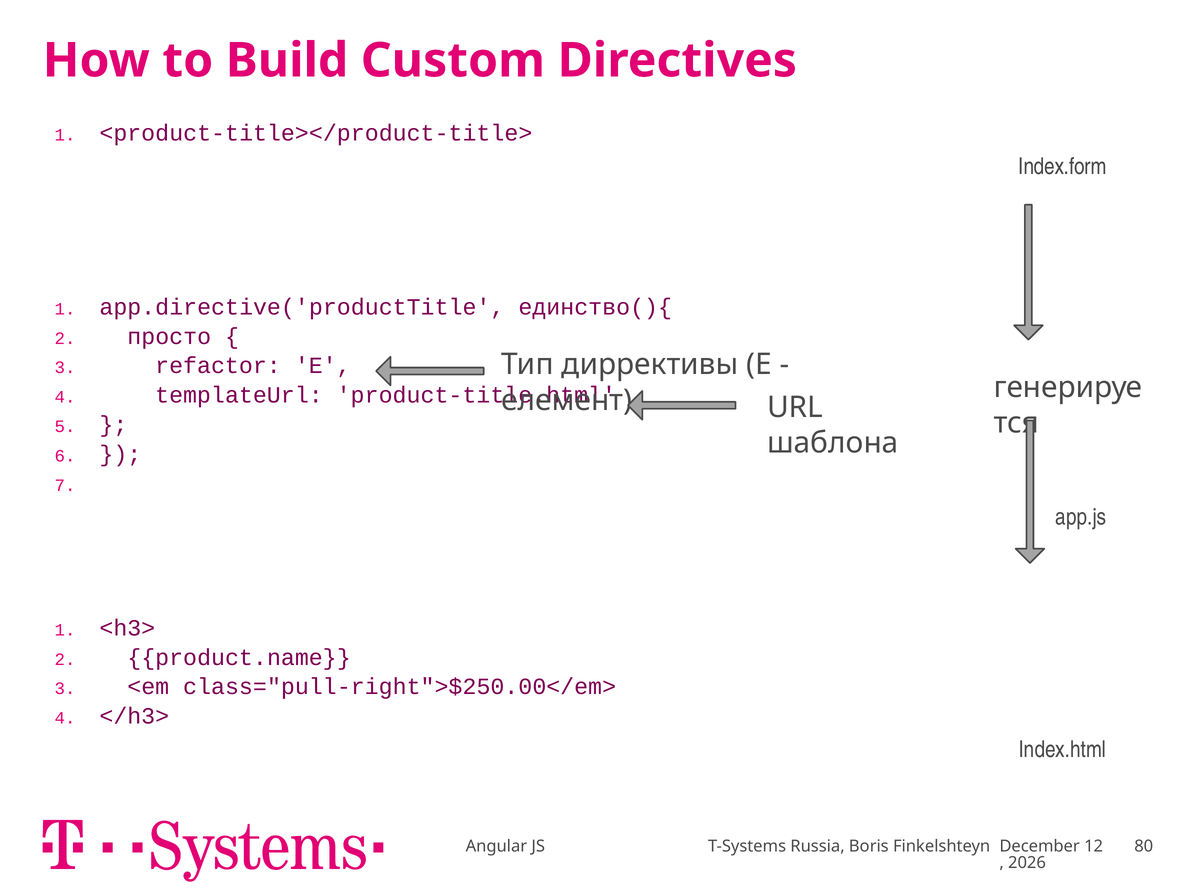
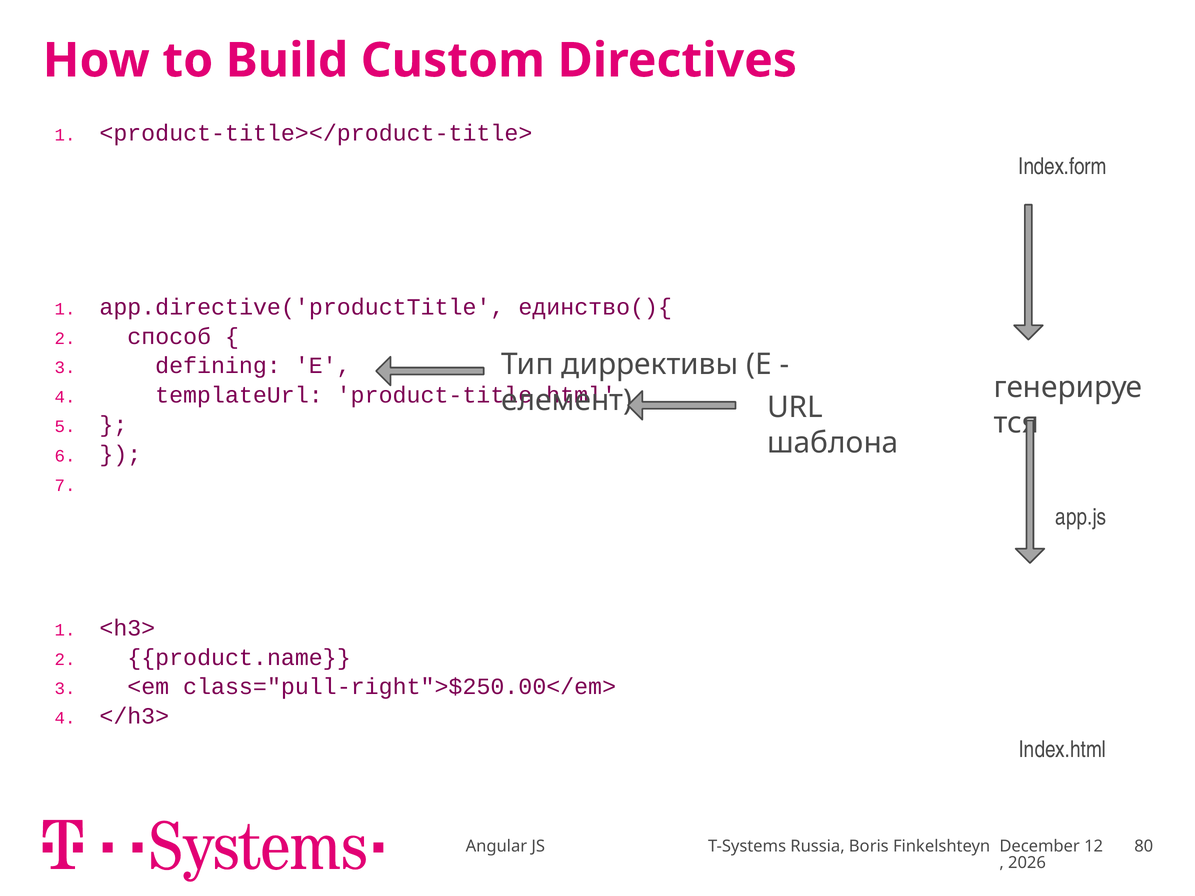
просто: просто -> способ
refactor: refactor -> defining
